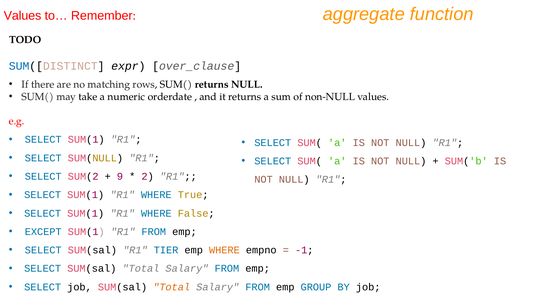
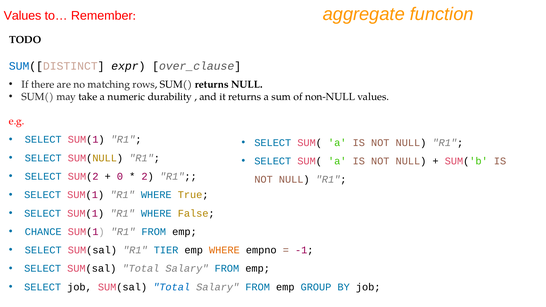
orderdate: orderdate -> durability
9: 9 -> 0
EXCEPT: EXCEPT -> CHANCE
Total at (172, 287) colour: orange -> blue
